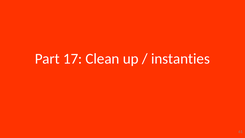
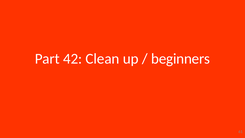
17: 17 -> 42
instanties: instanties -> beginners
